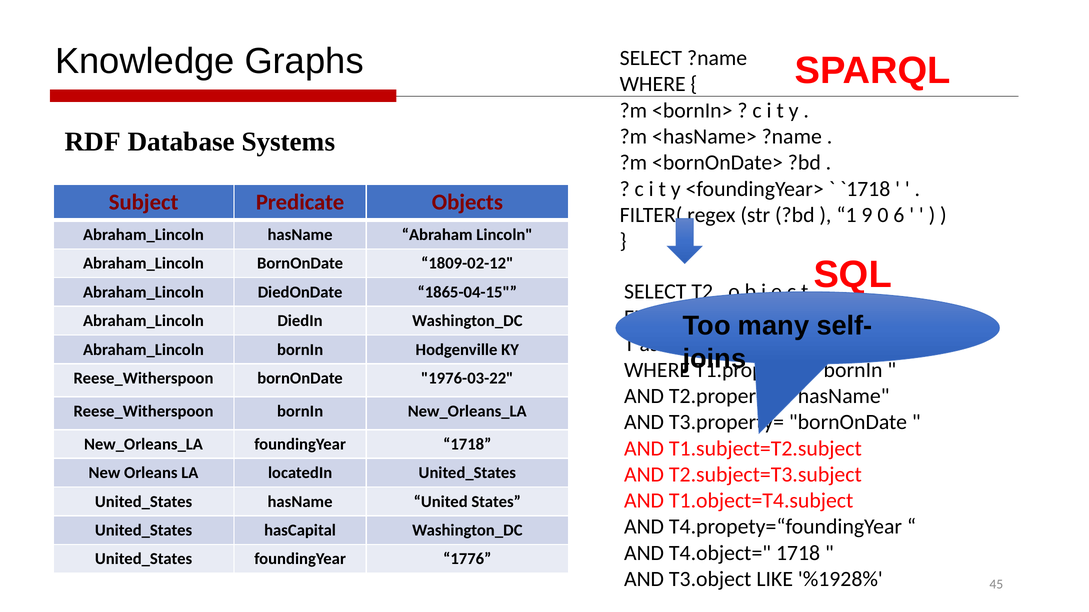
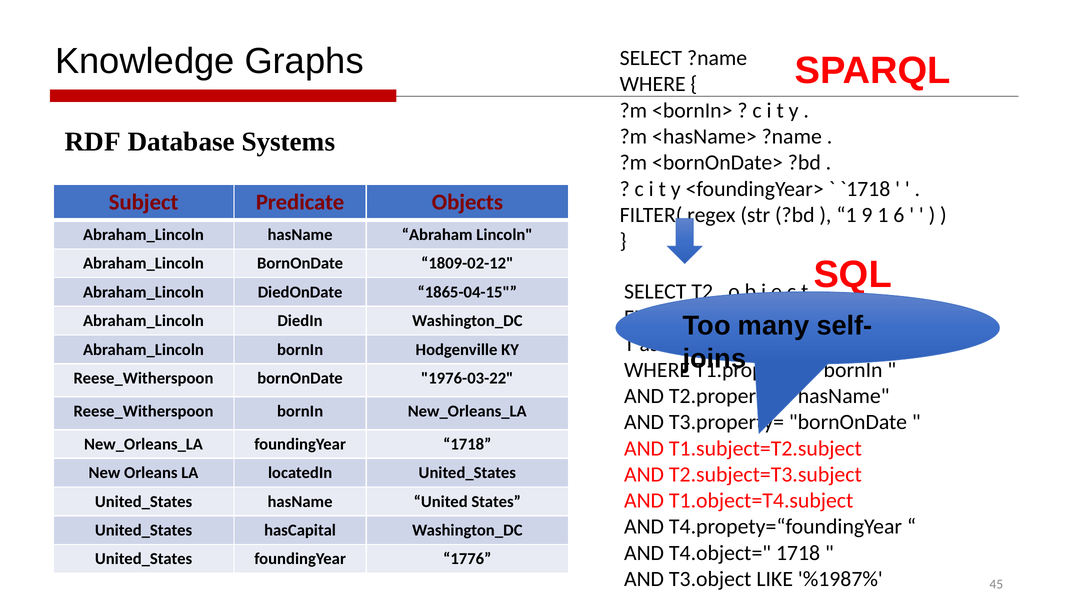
9 0: 0 -> 1
%1928%: %1928% -> %1987%
